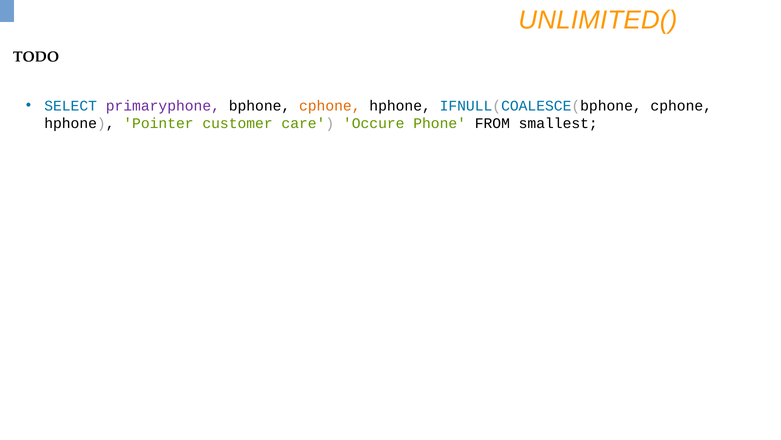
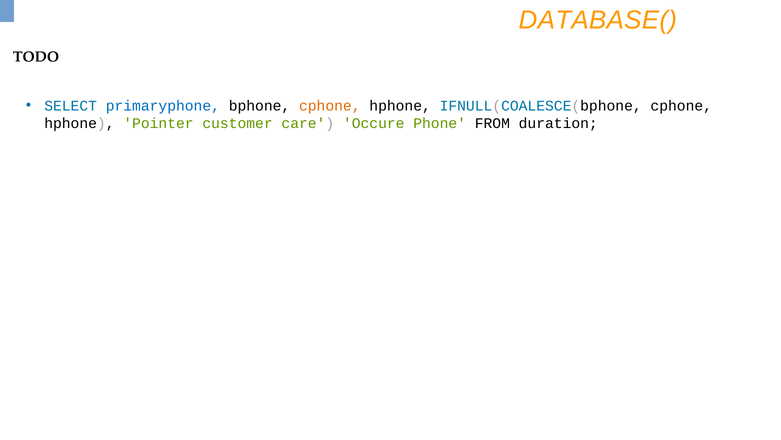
UNLIMITED(: UNLIMITED( -> DATABASE(
primaryphone colour: purple -> blue
smallest: smallest -> duration
